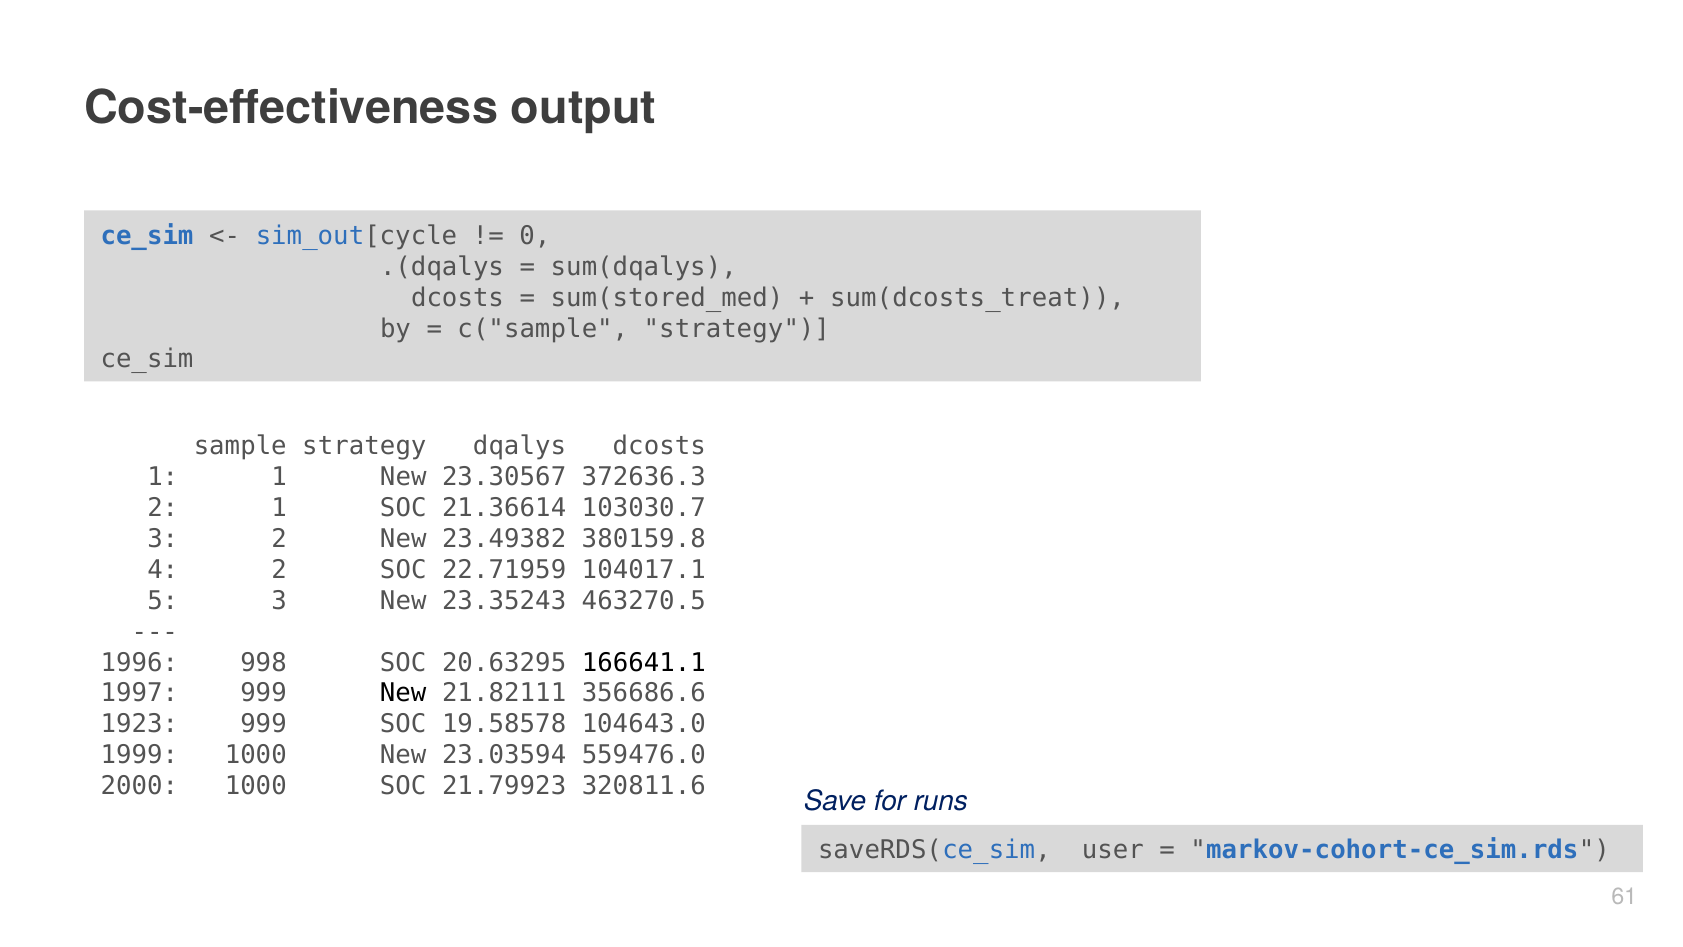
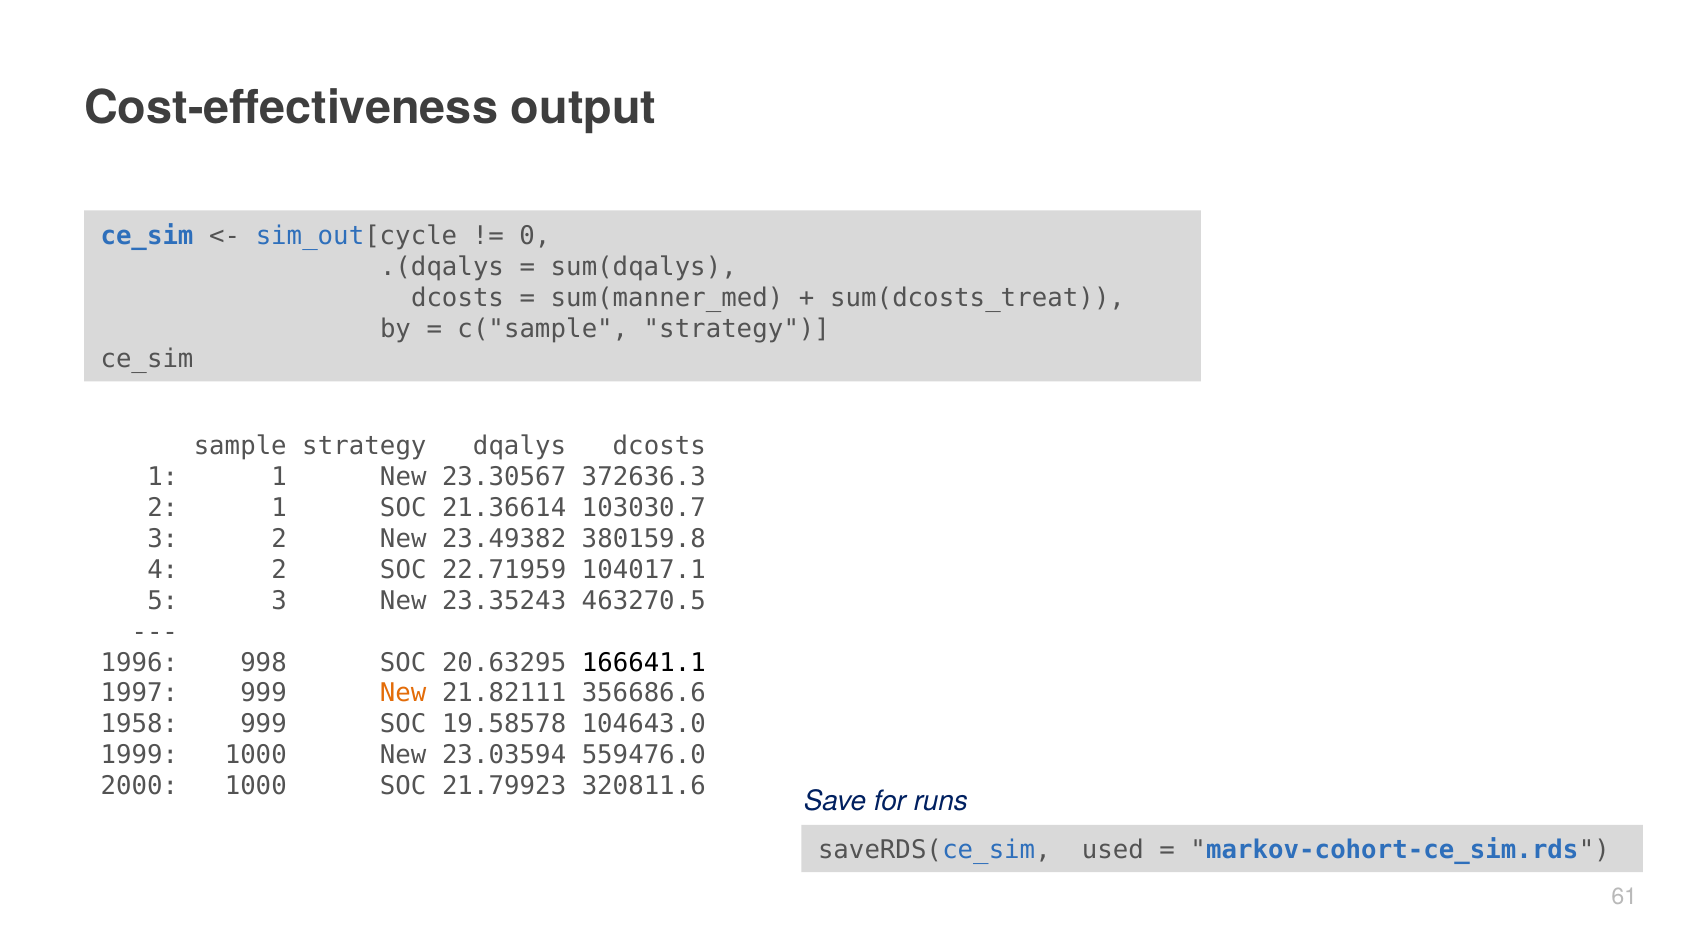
sum(stored_med: sum(stored_med -> sum(manner_med
New at (403, 693) colour: black -> orange
1923: 1923 -> 1958
user: user -> used
